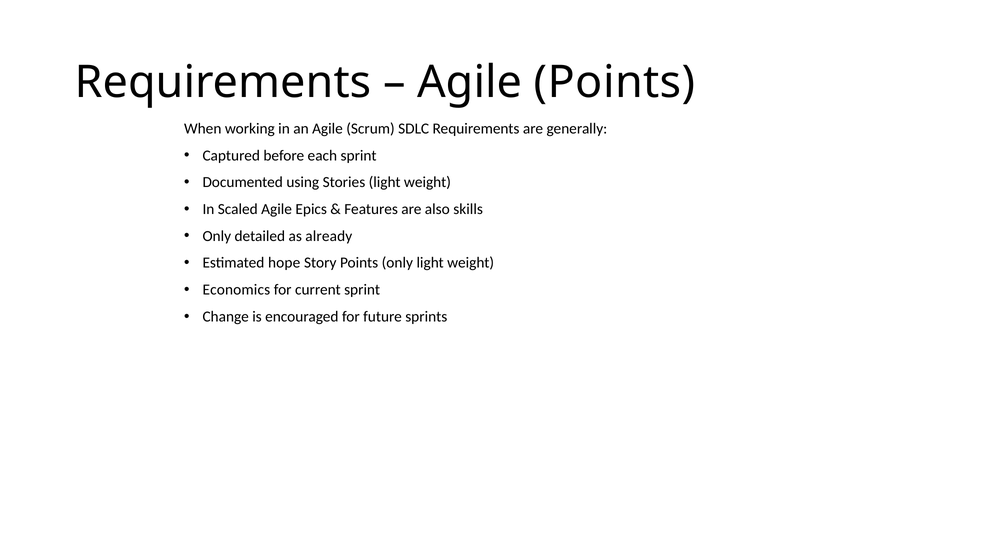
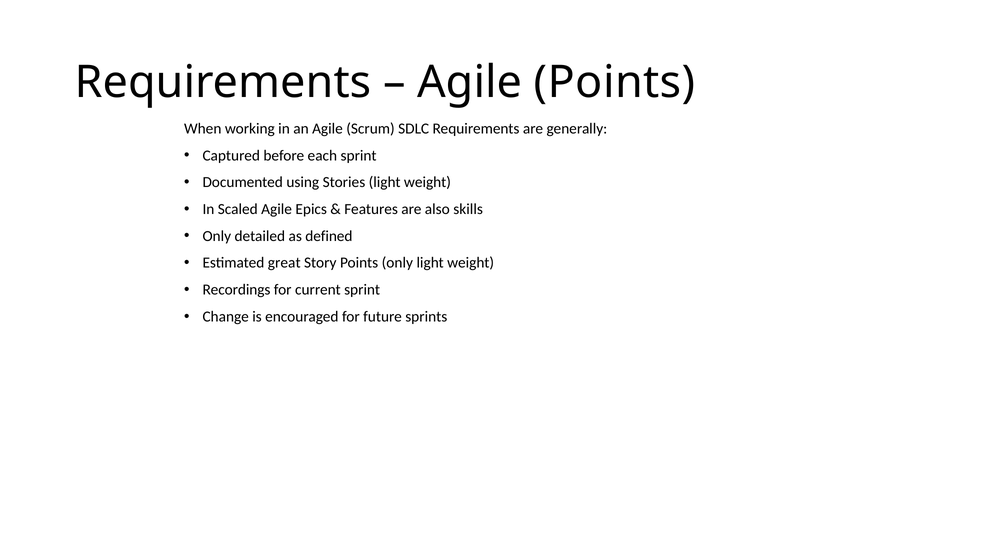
already: already -> defined
hope: hope -> great
Economics: Economics -> Recordings
